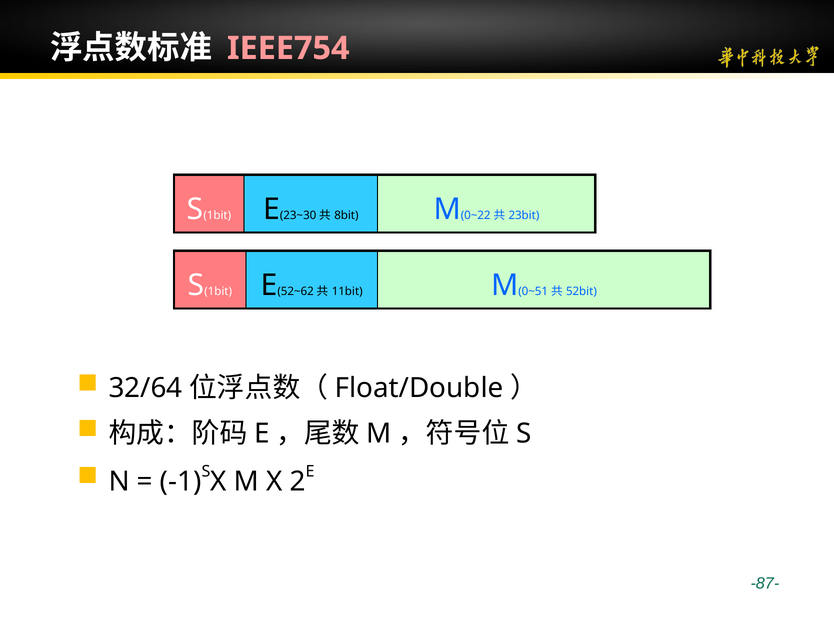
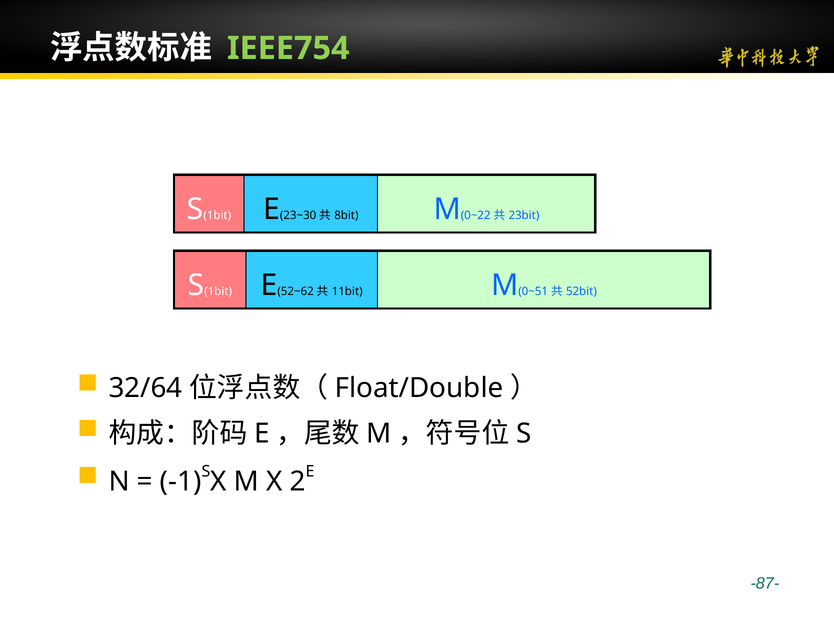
IEEE754 colour: pink -> light green
